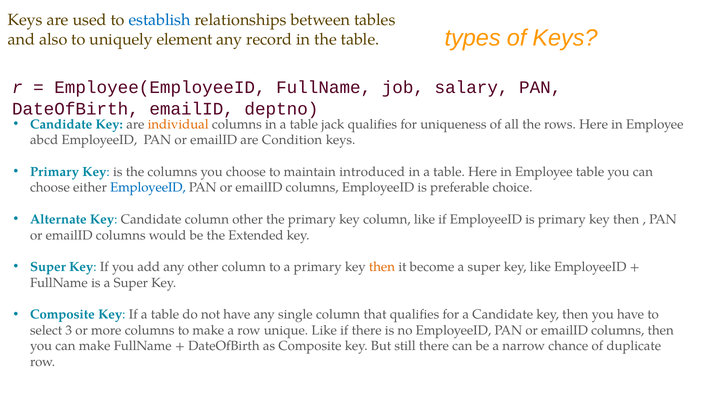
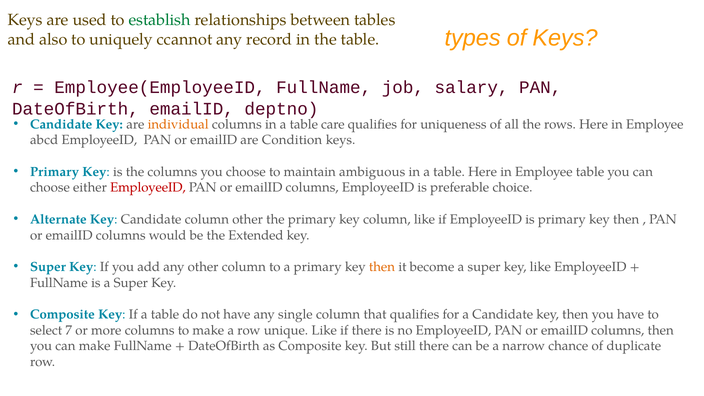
establish colour: blue -> green
element: element -> ccannot
jack: jack -> care
introduced: introduced -> ambiguous
EmployeeID at (148, 188) colour: blue -> red
3: 3 -> 7
